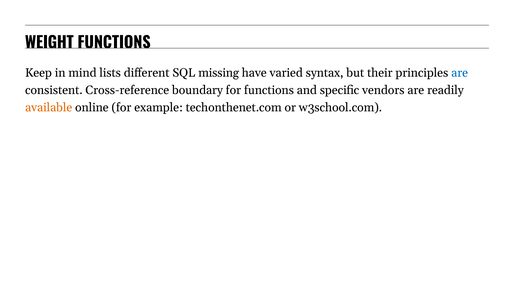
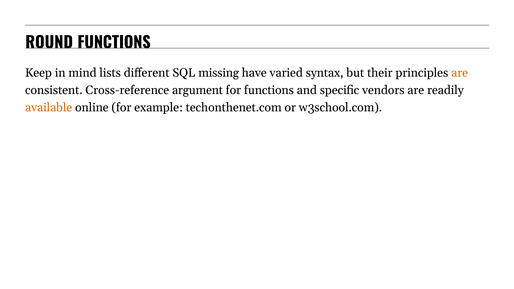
WEIGHT: WEIGHT -> ROUND
are at (460, 73) colour: blue -> orange
boundary: boundary -> argument
